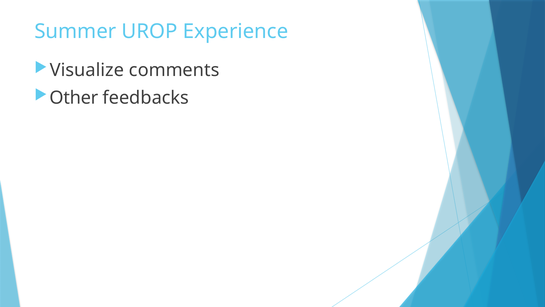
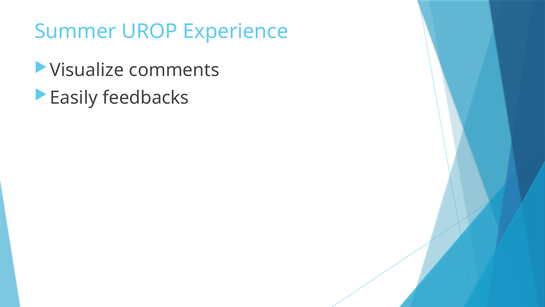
Other: Other -> Easily
